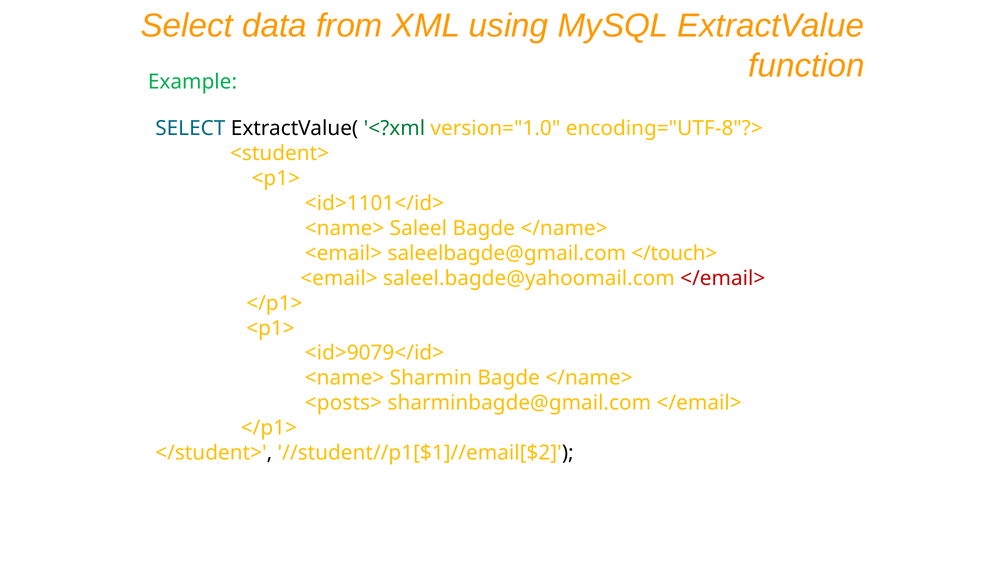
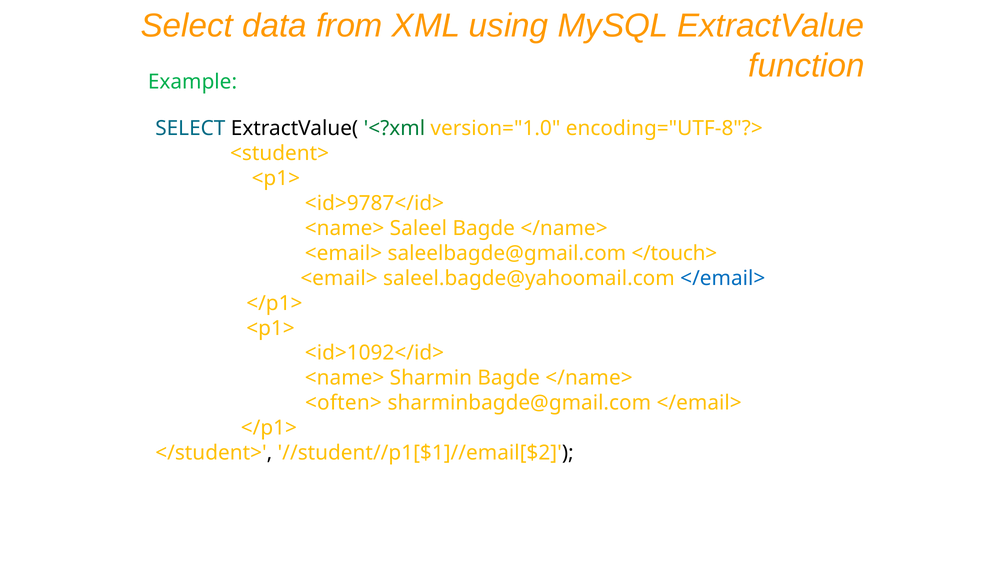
<id>1101</id>: <id>1101</id> -> <id>9787</id>
</email> at (723, 278) colour: red -> blue
<id>9079</id>: <id>9079</id> -> <id>1092</id>
<posts>: <posts> -> <often>
